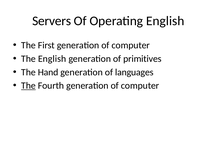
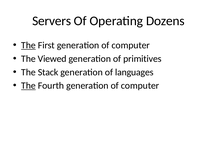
Operating English: English -> Dozens
The at (28, 46) underline: none -> present
The English: English -> Viewed
Hand: Hand -> Stack
